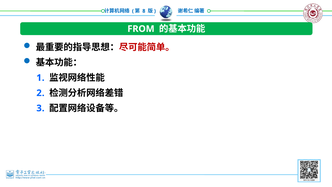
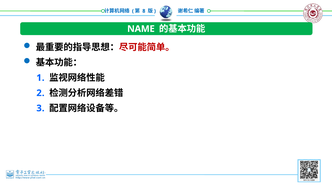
FROM: FROM -> NAME
